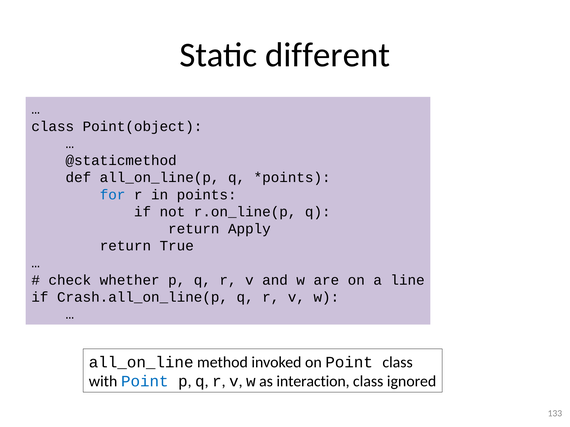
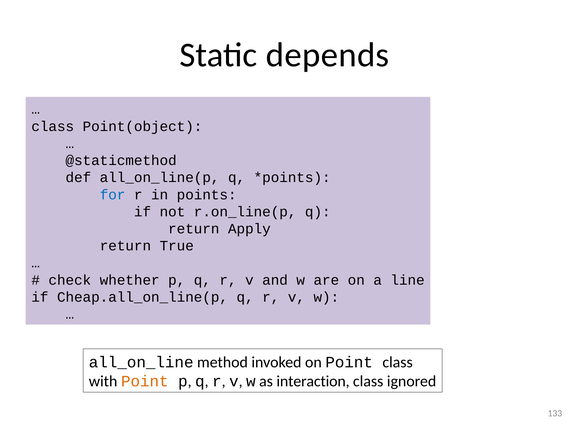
different: different -> depends
Crash.all_on_line(p: Crash.all_on_line(p -> Cheap.all_on_line(p
Point at (145, 382) colour: blue -> orange
